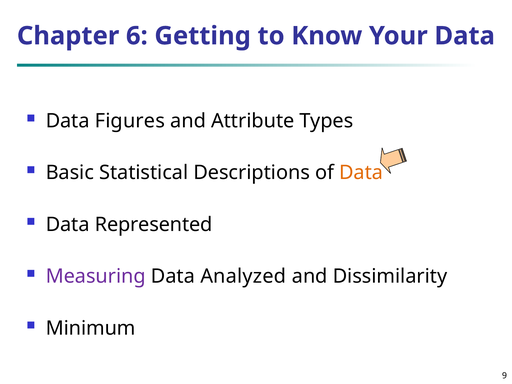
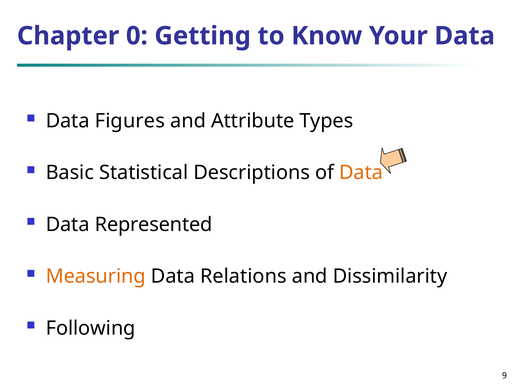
6: 6 -> 0
Measuring colour: purple -> orange
Analyzed: Analyzed -> Relations
Minimum: Minimum -> Following
